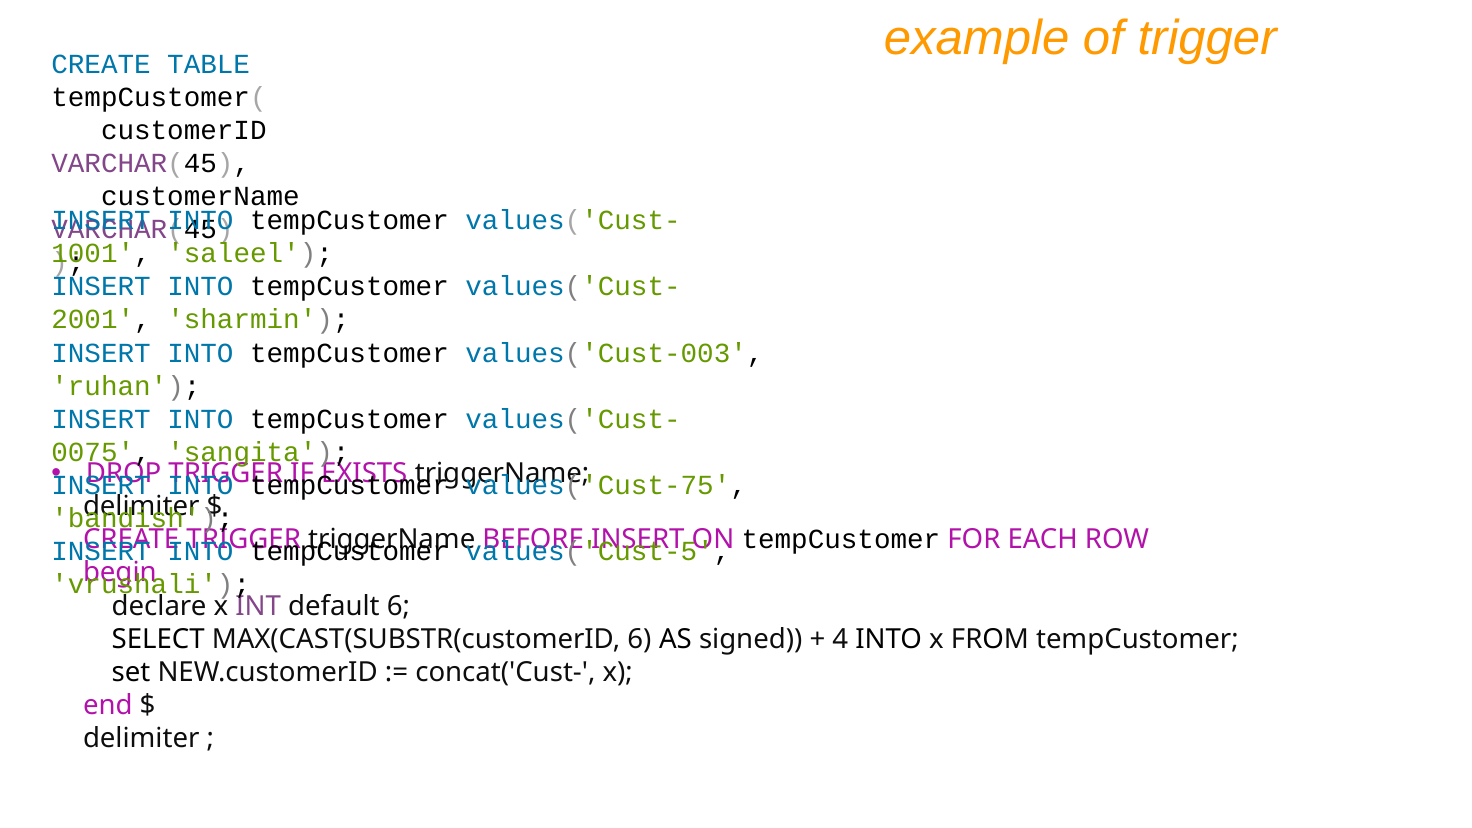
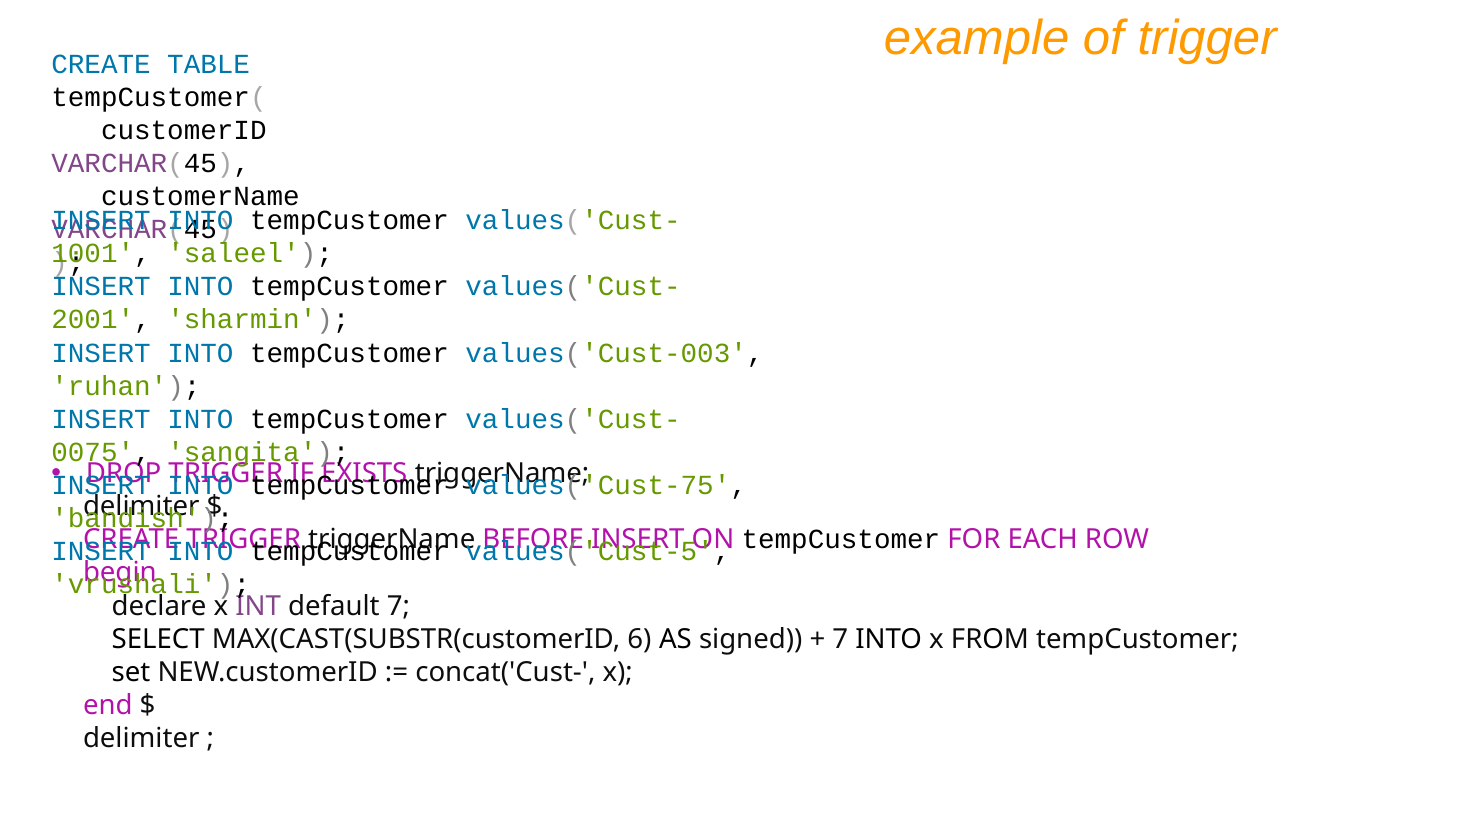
default 6: 6 -> 7
4 at (840, 639): 4 -> 7
